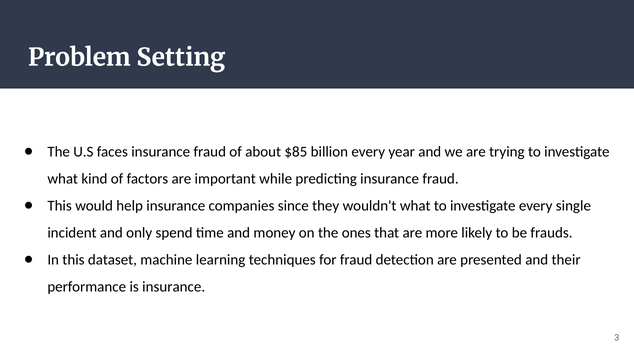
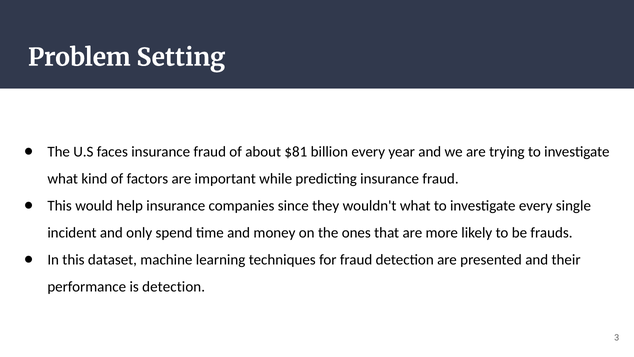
$85: $85 -> $81
is insurance: insurance -> detection
